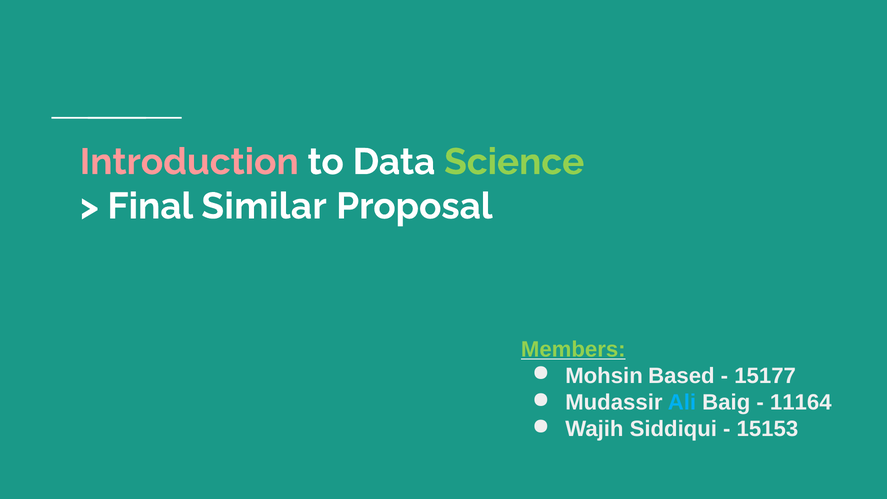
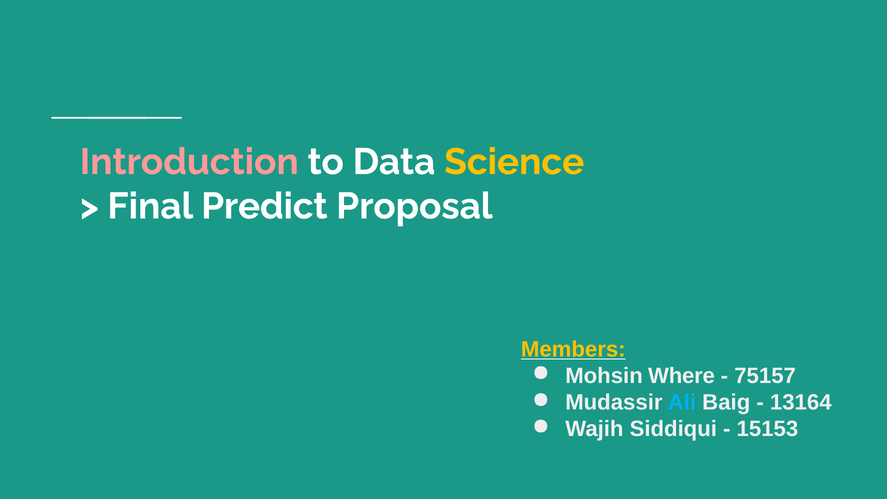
Science colour: light green -> yellow
Similar: Similar -> Predict
Members colour: light green -> yellow
Based: Based -> Where
15177: 15177 -> 75157
11164: 11164 -> 13164
